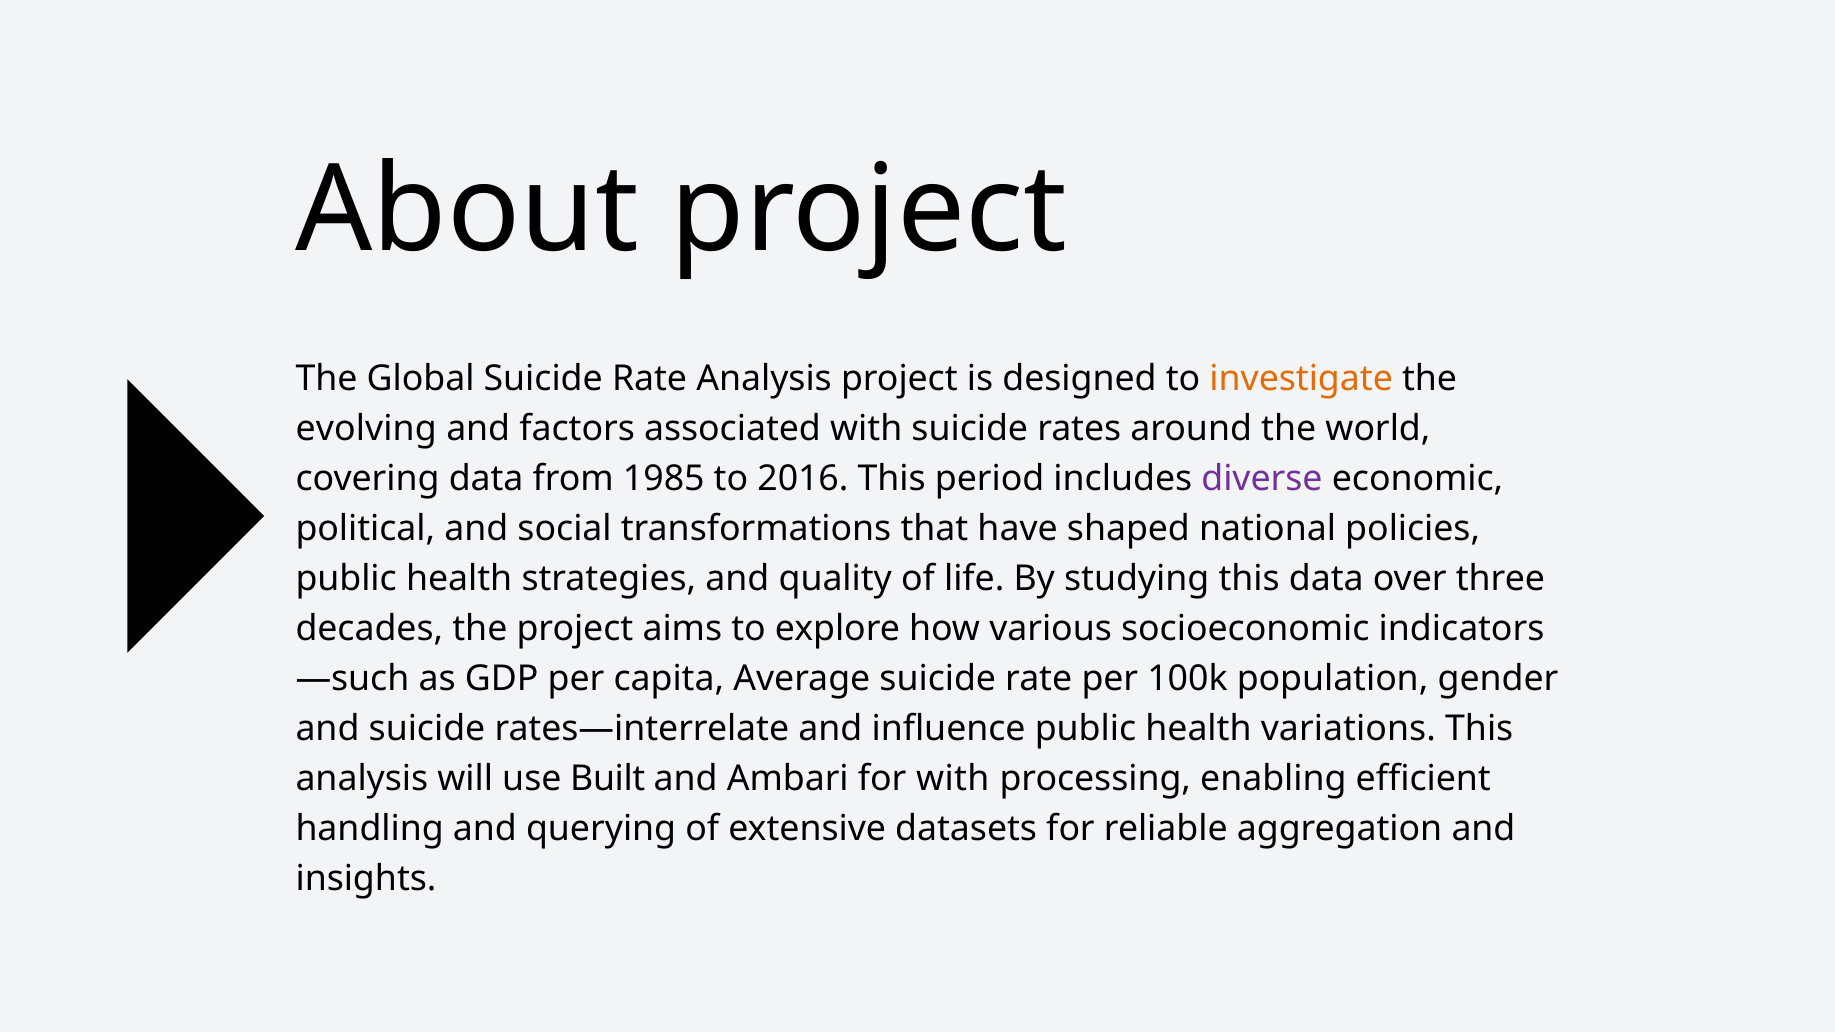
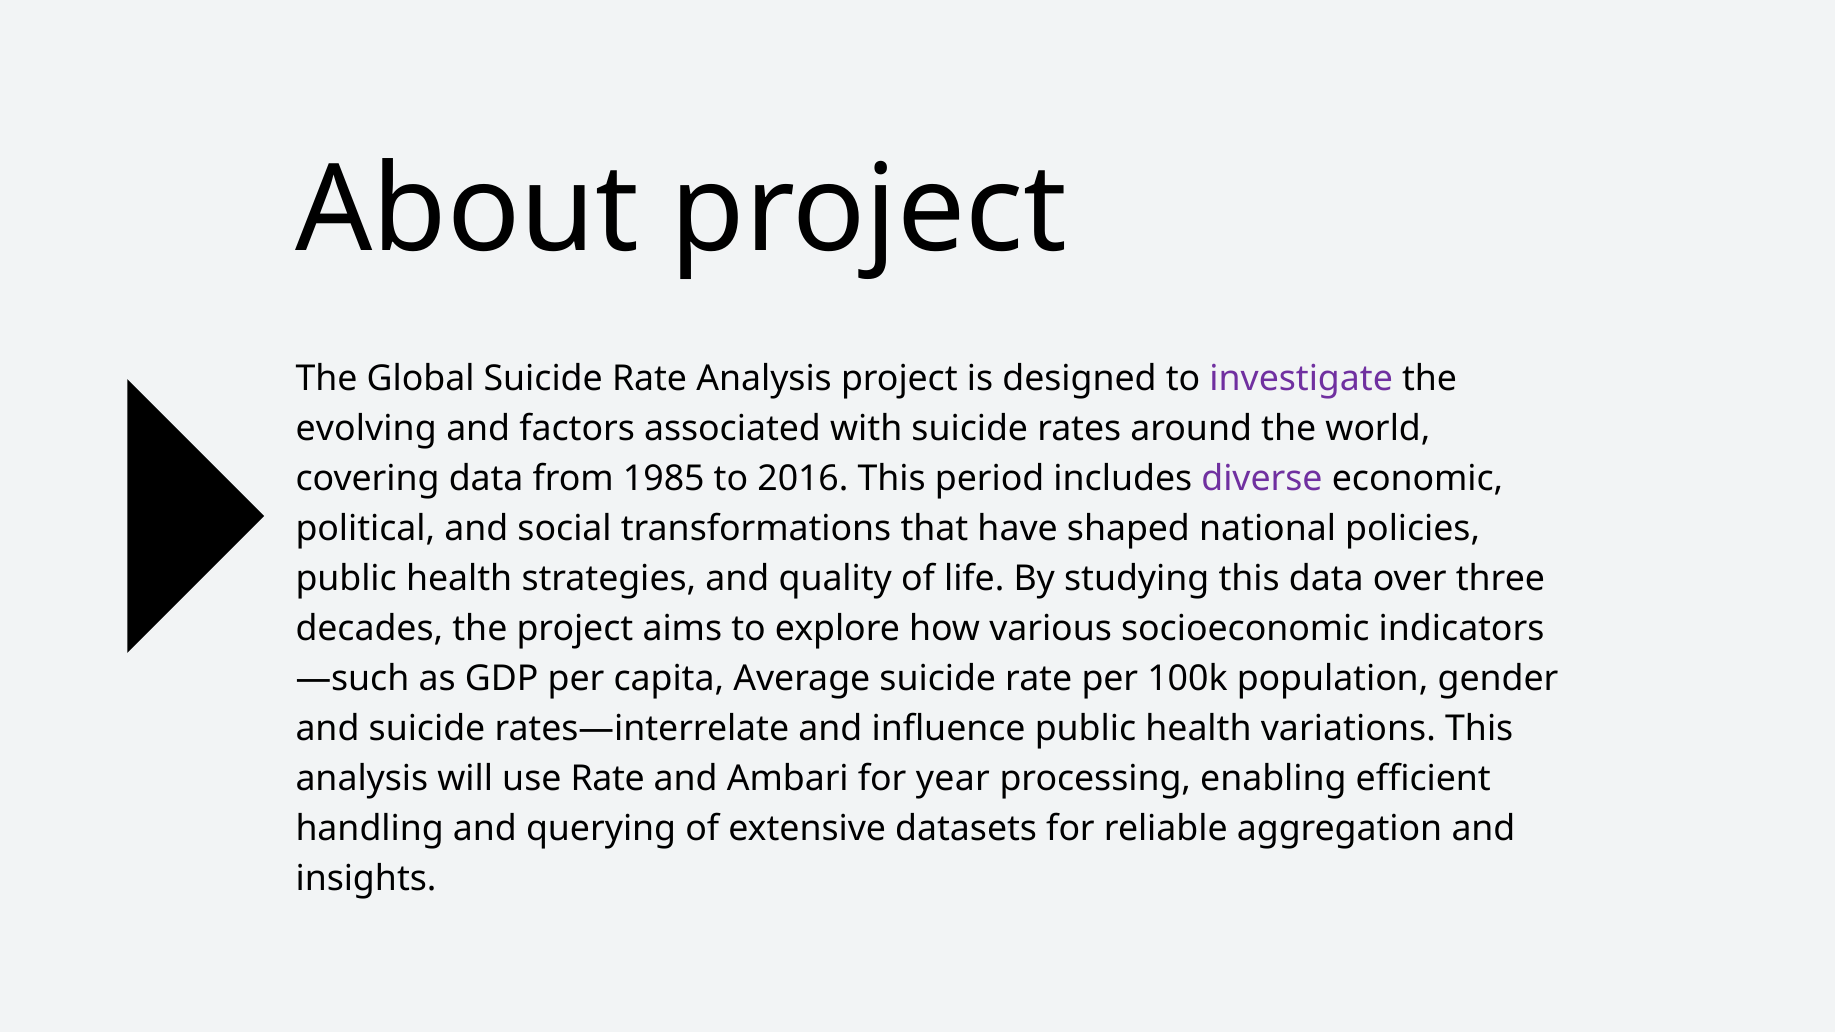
investigate colour: orange -> purple
use Built: Built -> Rate
for with: with -> year
